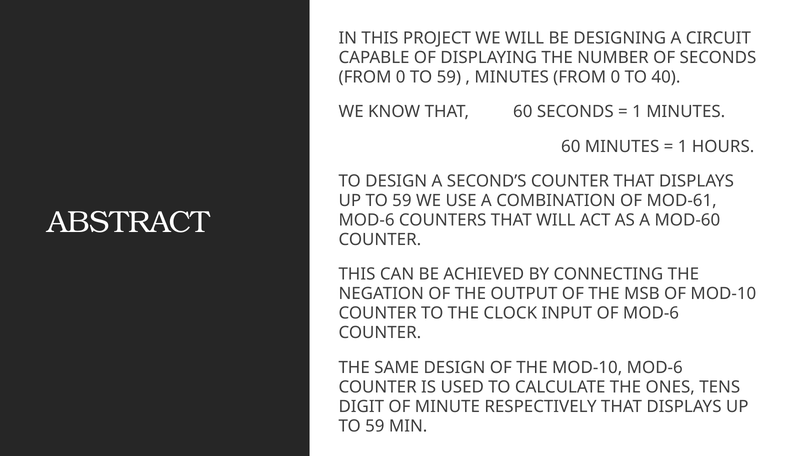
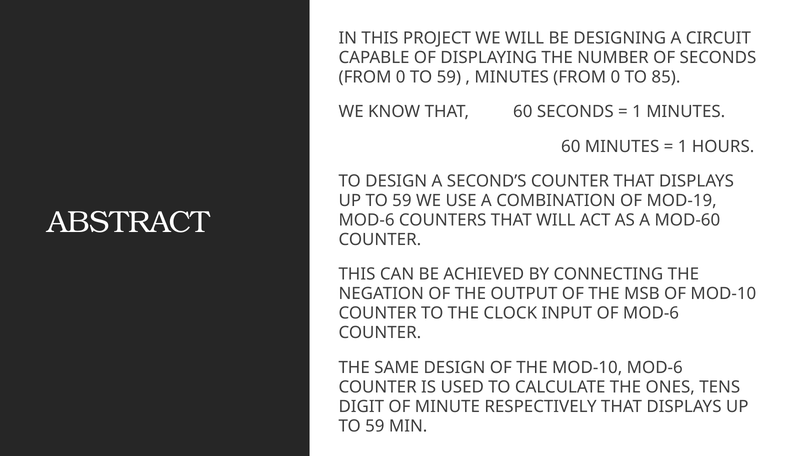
40: 40 -> 85
MOD-61: MOD-61 -> MOD-19
